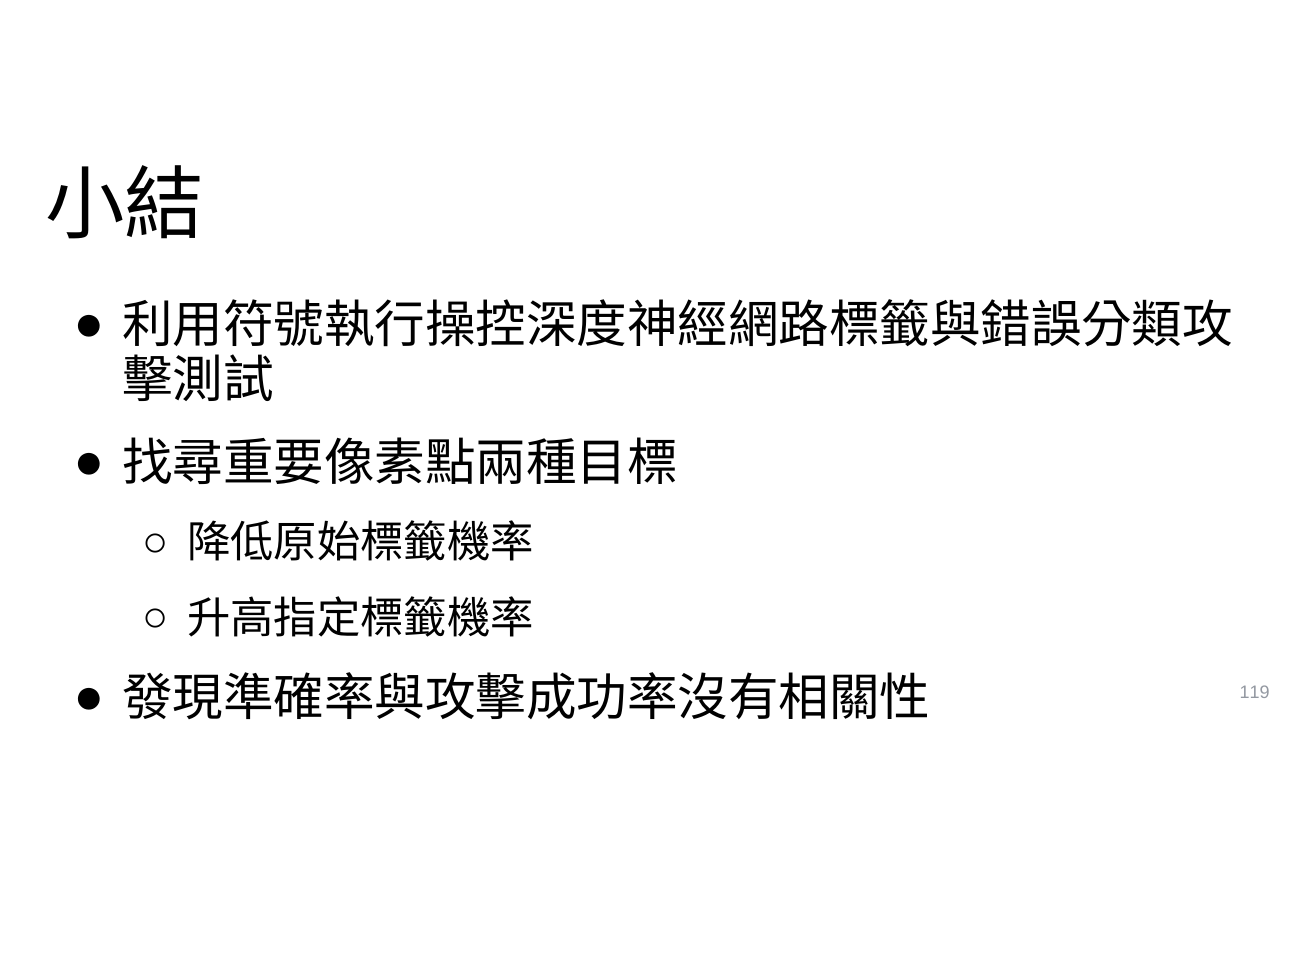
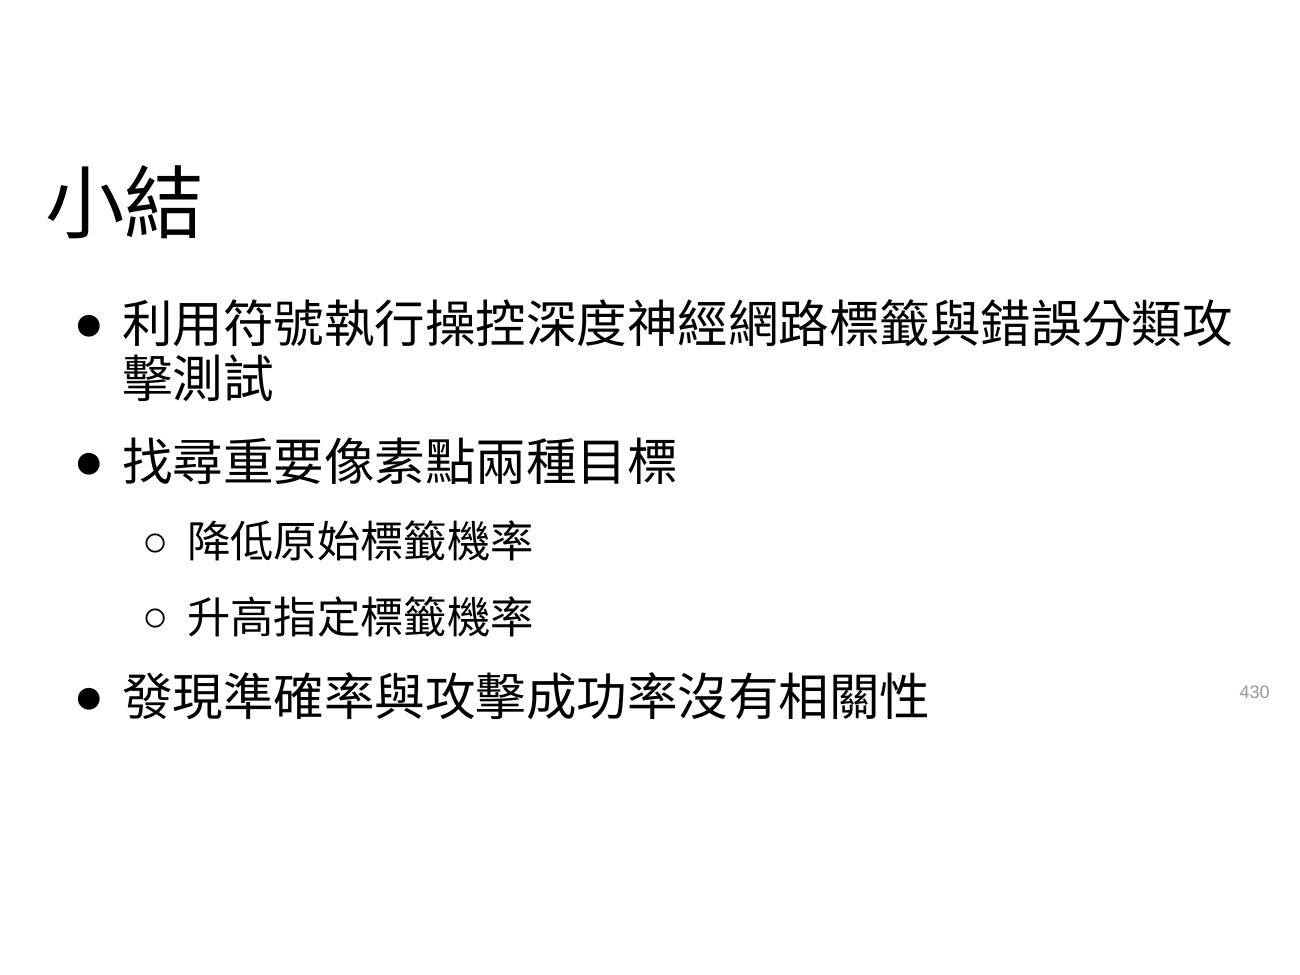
119: 119 -> 430
